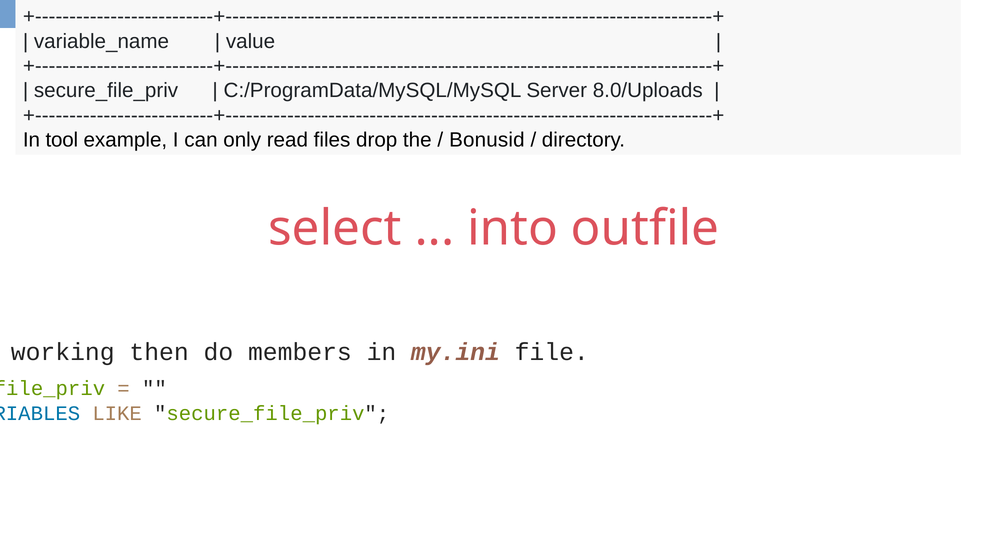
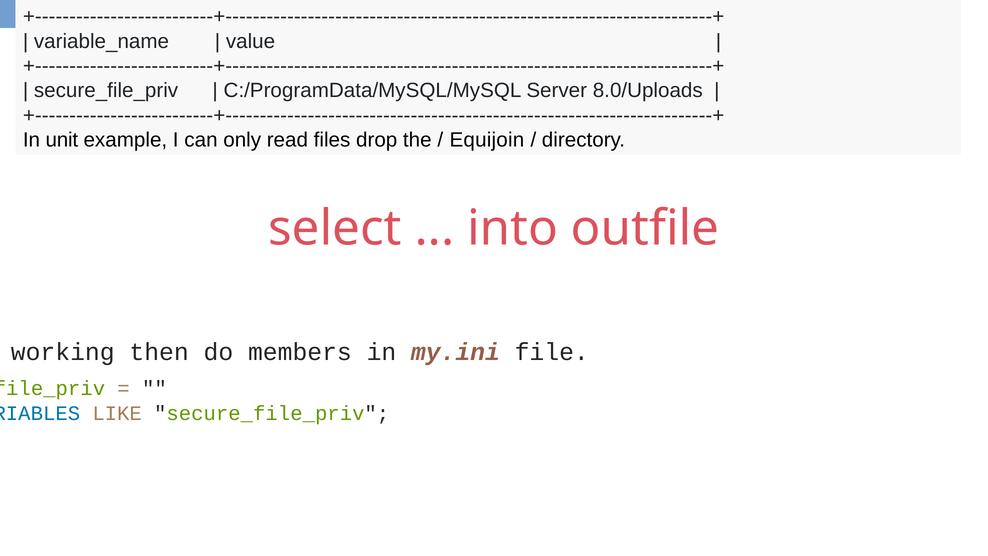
tool: tool -> unit
Bonusid: Bonusid -> Equijoin
